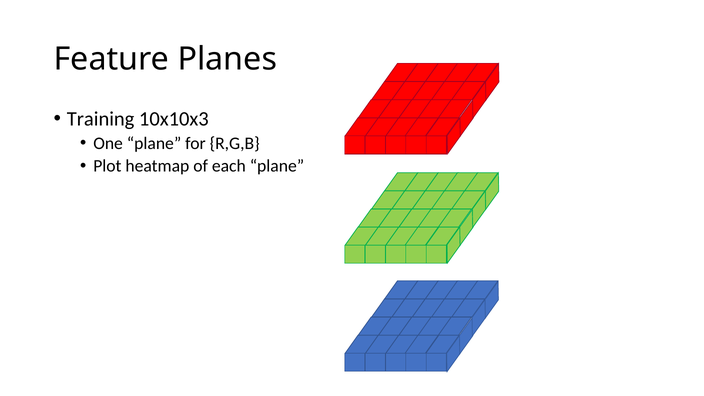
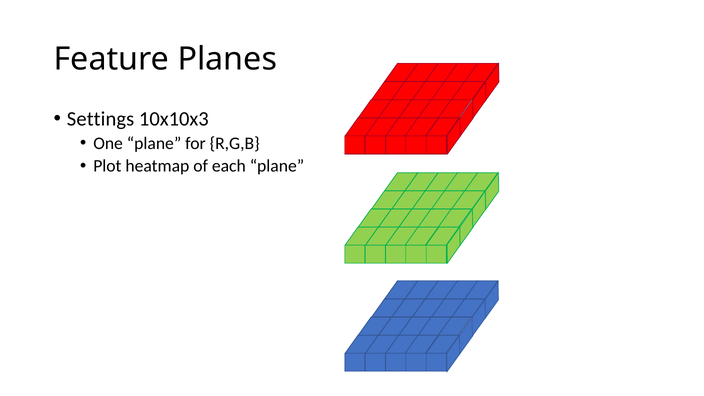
Training: Training -> Settings
